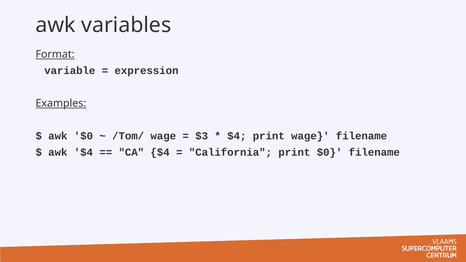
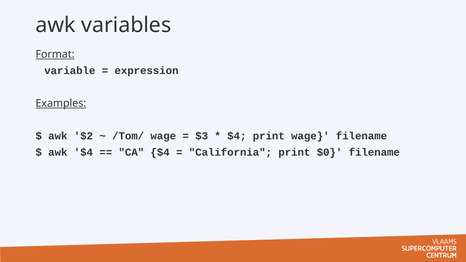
awk $0: $0 -> $2
